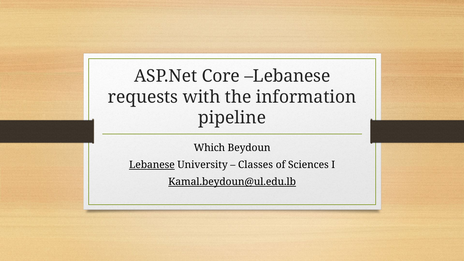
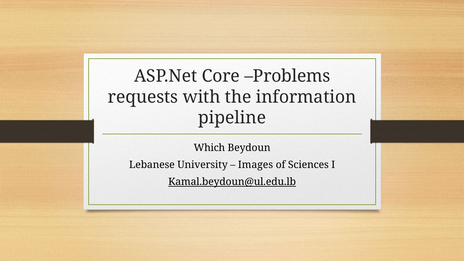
Core Lebanese: Lebanese -> Problems
Lebanese at (152, 165) underline: present -> none
Classes: Classes -> Images
